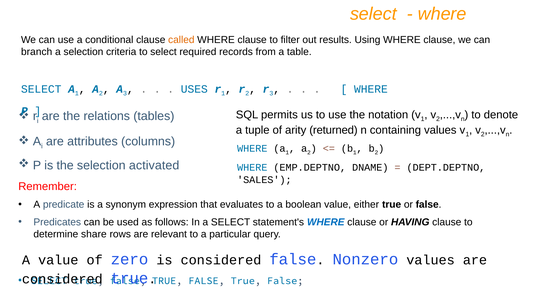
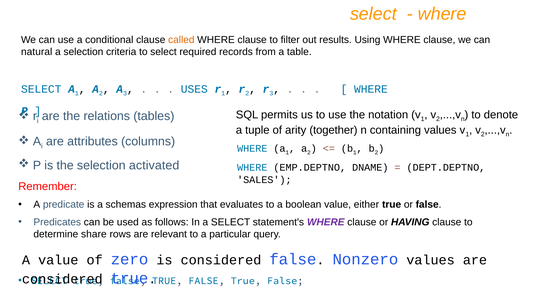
branch: branch -> natural
returned: returned -> together
synonym: synonym -> schemas
WHERE at (326, 222) colour: blue -> purple
